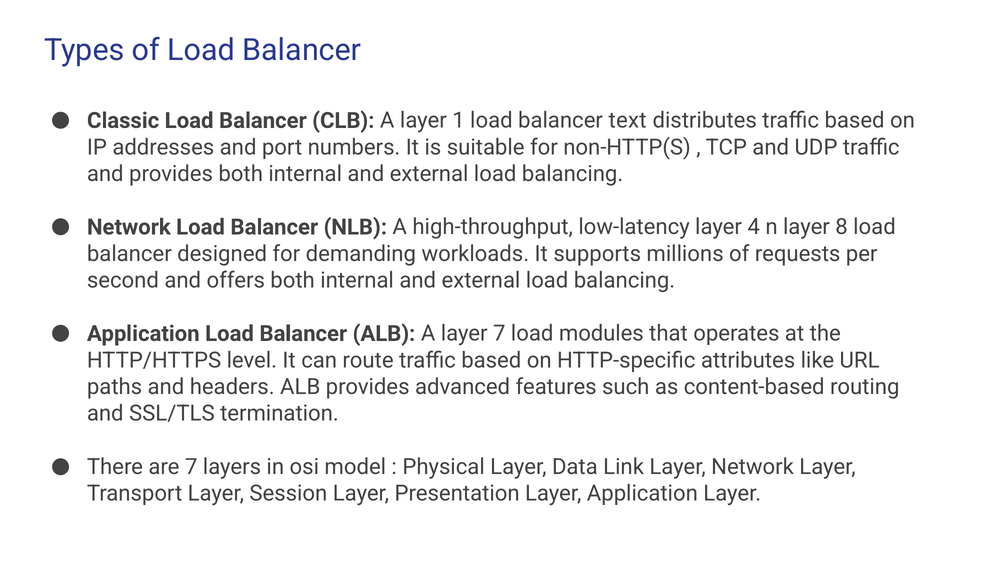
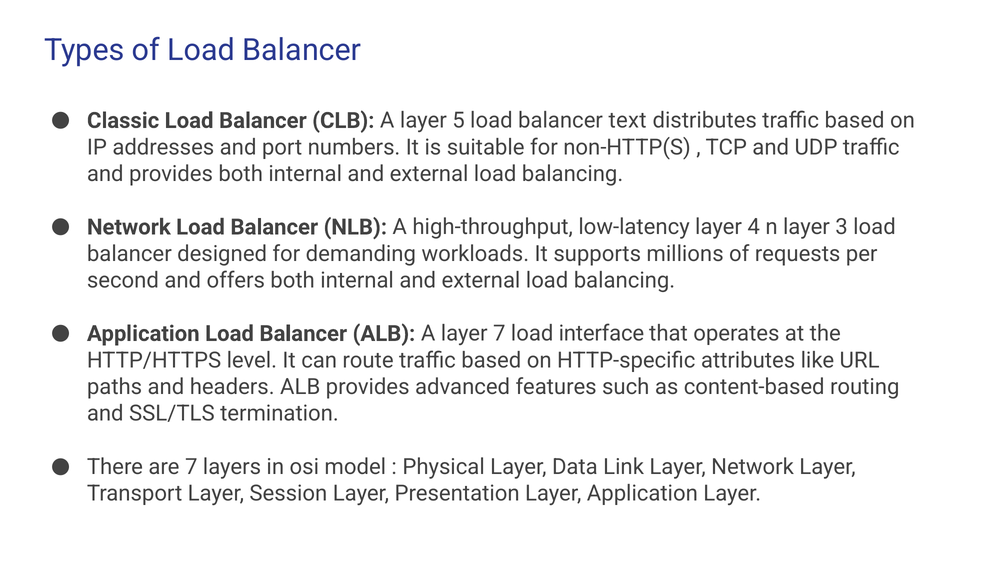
1: 1 -> 5
8: 8 -> 3
modules: modules -> interface
